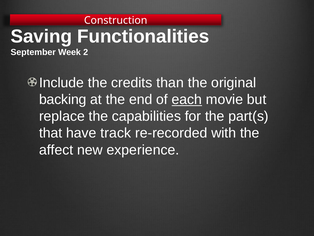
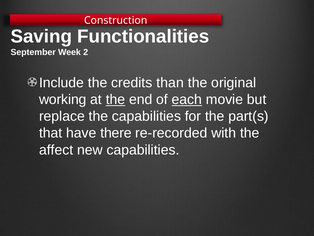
backing: backing -> working
the at (115, 99) underline: none -> present
track: track -> there
new experience: experience -> capabilities
